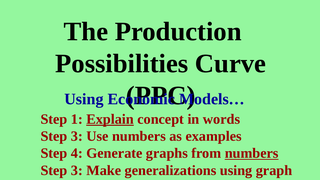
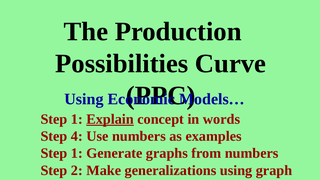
3 at (77, 136): 3 -> 4
4 at (77, 153): 4 -> 1
numbers at (252, 153) underline: present -> none
3 at (77, 170): 3 -> 2
